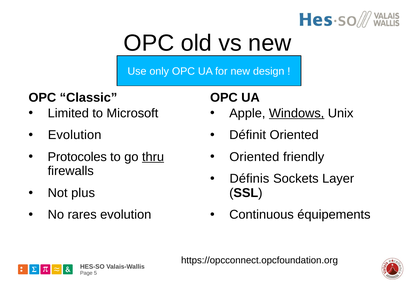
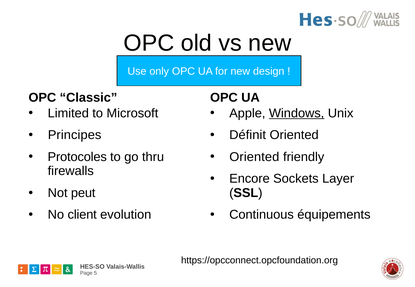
Evolution at (75, 135): Evolution -> Principes
thru underline: present -> none
Définis: Définis -> Encore
plus: plus -> peut
rares: rares -> client
